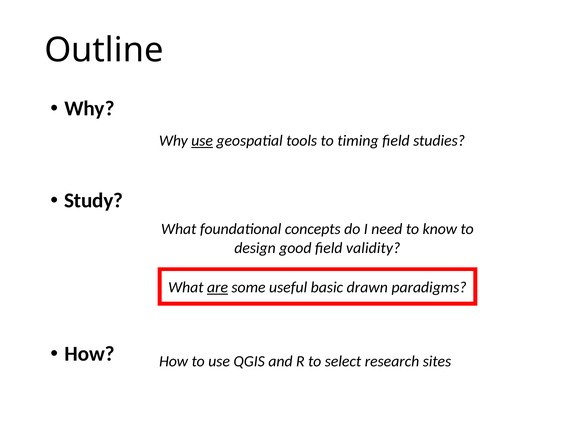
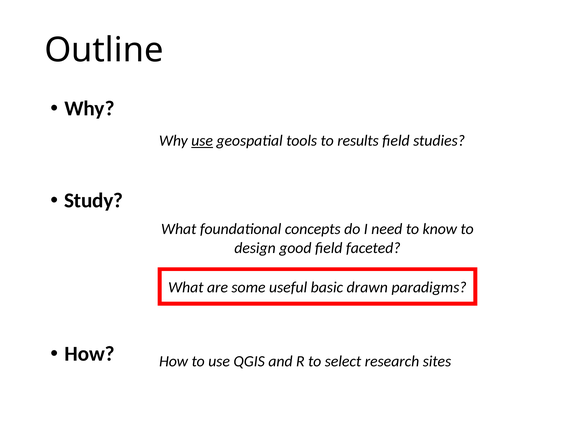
timing: timing -> results
validity: validity -> faceted
are underline: present -> none
